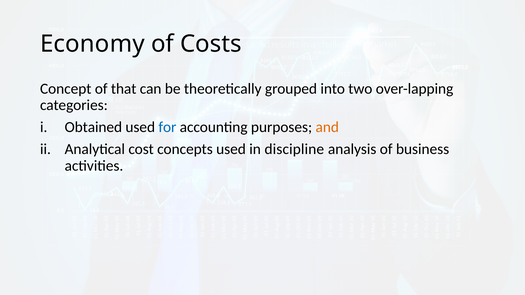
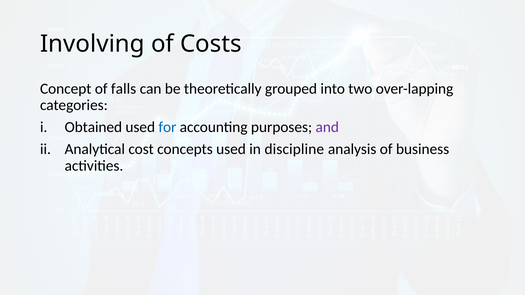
Economy: Economy -> Involving
that: that -> falls
and colour: orange -> purple
